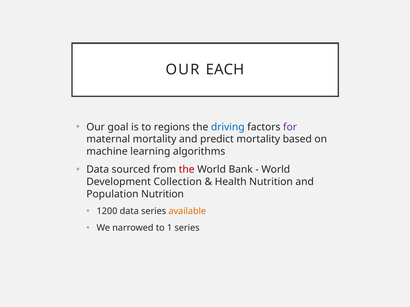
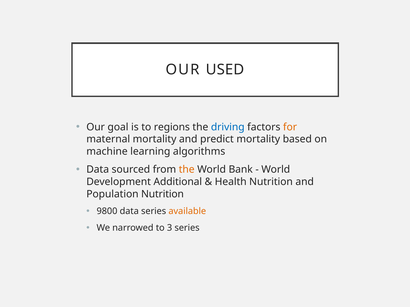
EACH: EACH -> USED
for colour: purple -> orange
the at (187, 170) colour: red -> orange
Collection: Collection -> Additional
1200: 1200 -> 9800
1: 1 -> 3
